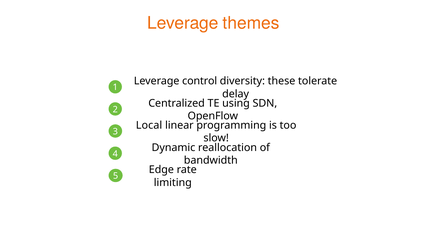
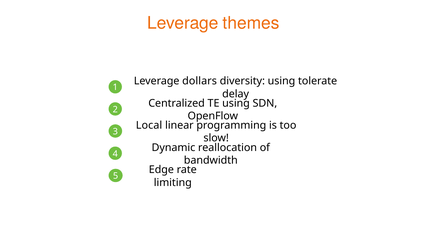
control: control -> dollars
diversity these: these -> using
